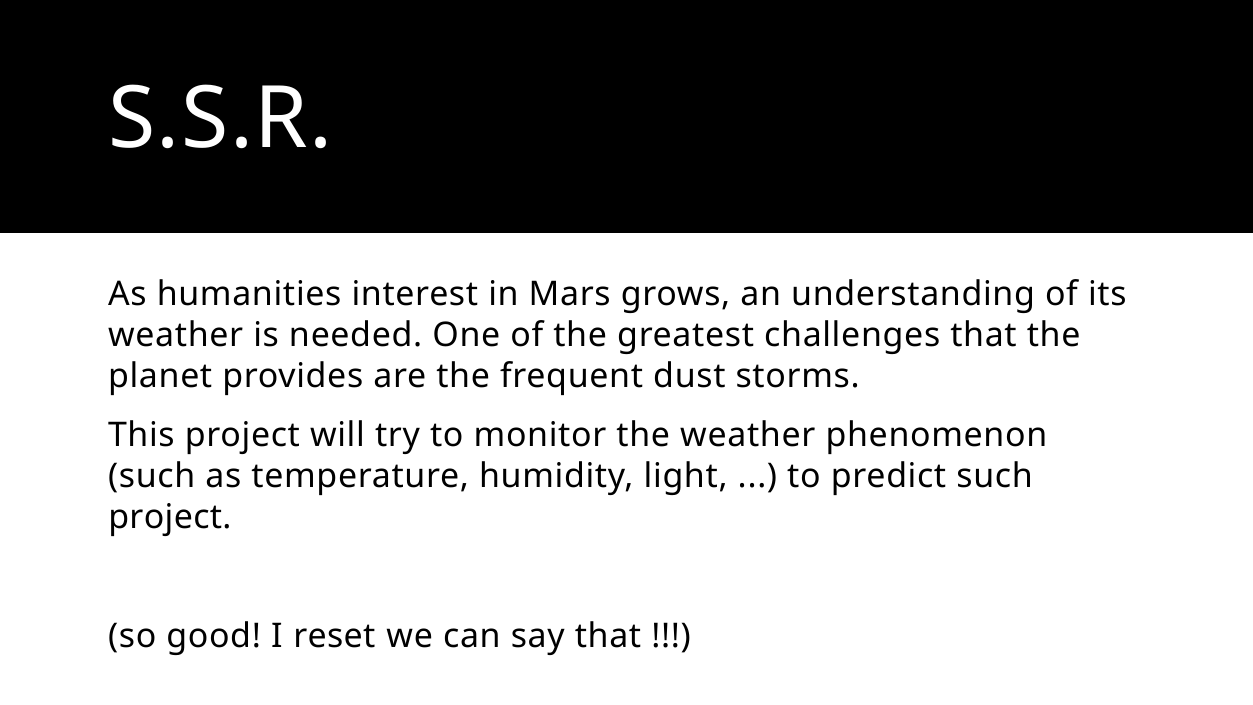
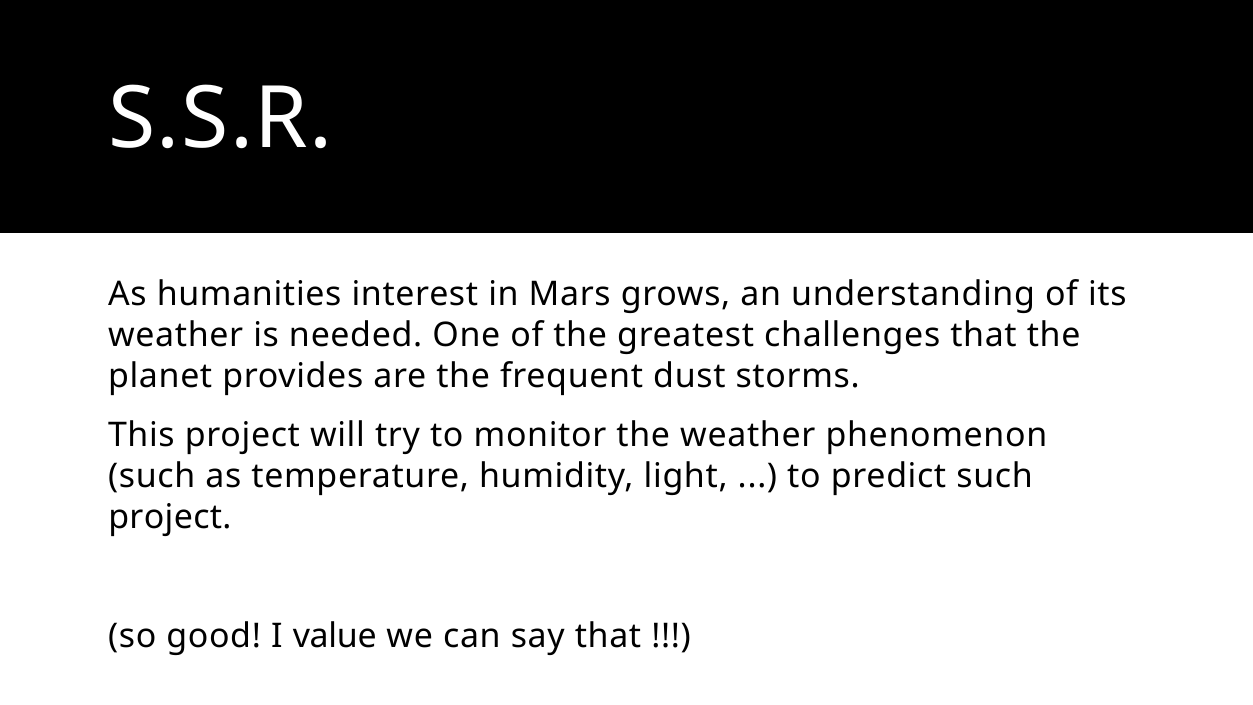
reset: reset -> value
